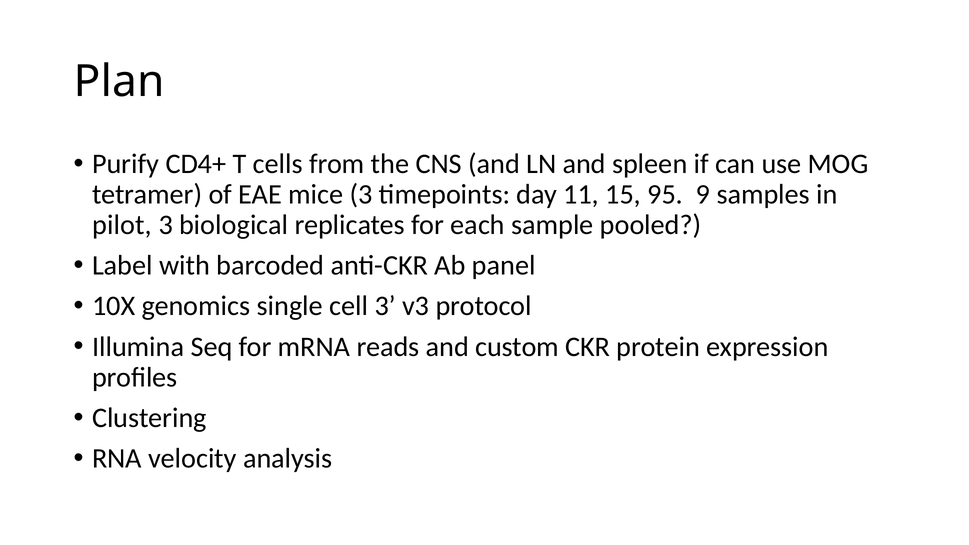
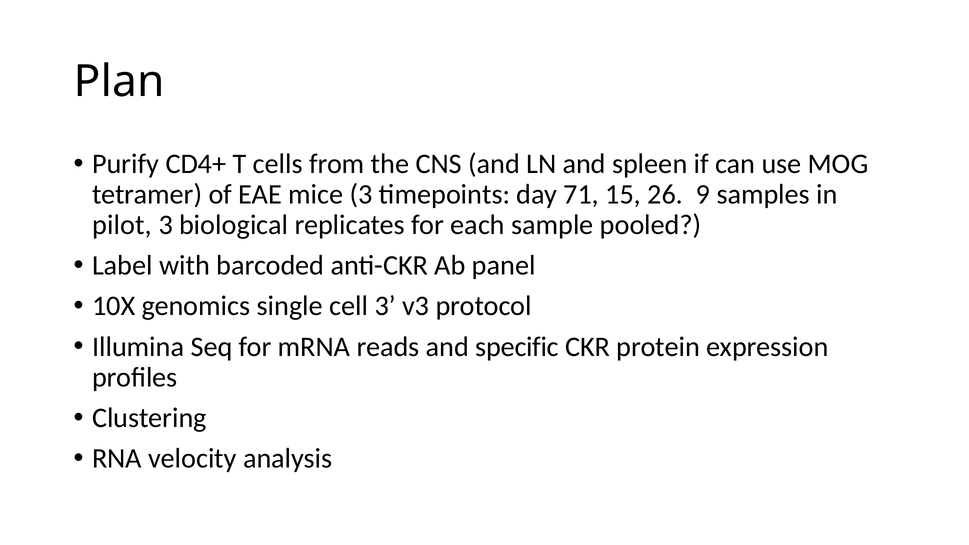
11: 11 -> 71
95: 95 -> 26
custom: custom -> specific
